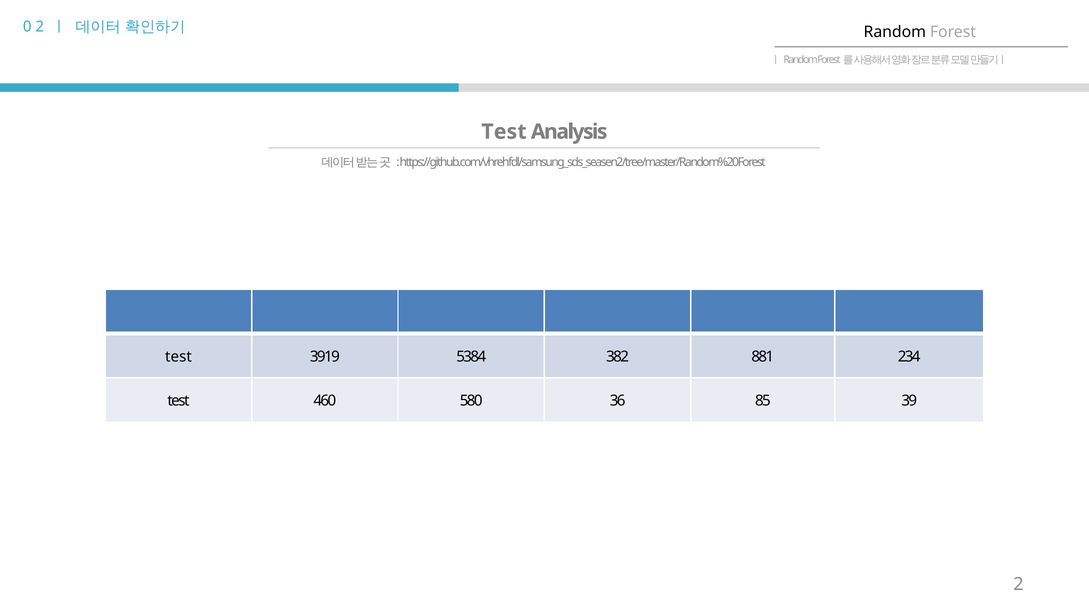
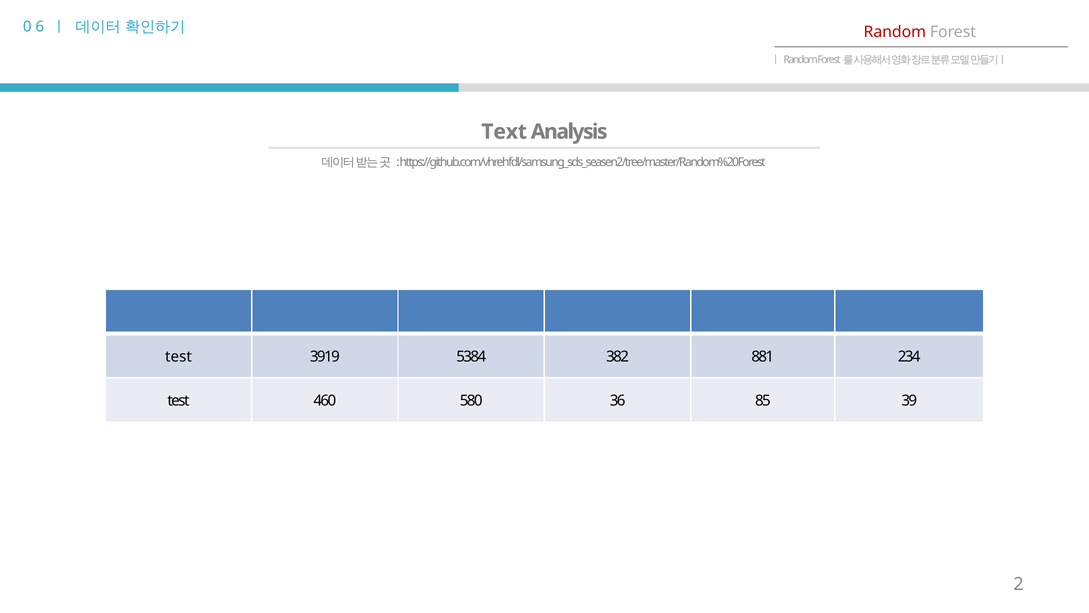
0 2: 2 -> 6
Random colour: black -> red
Test at (504, 132): Test -> Text
